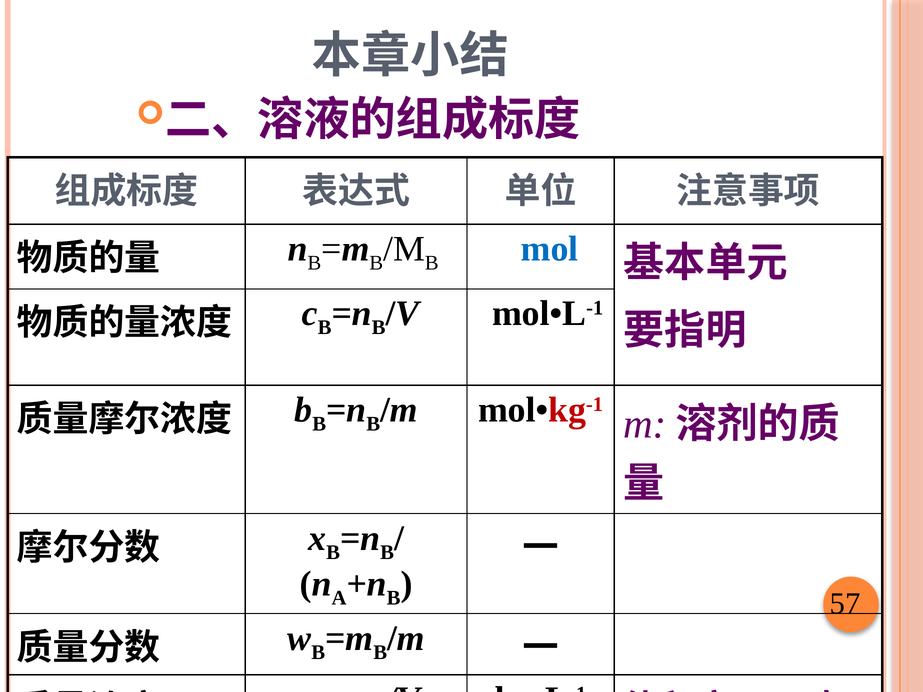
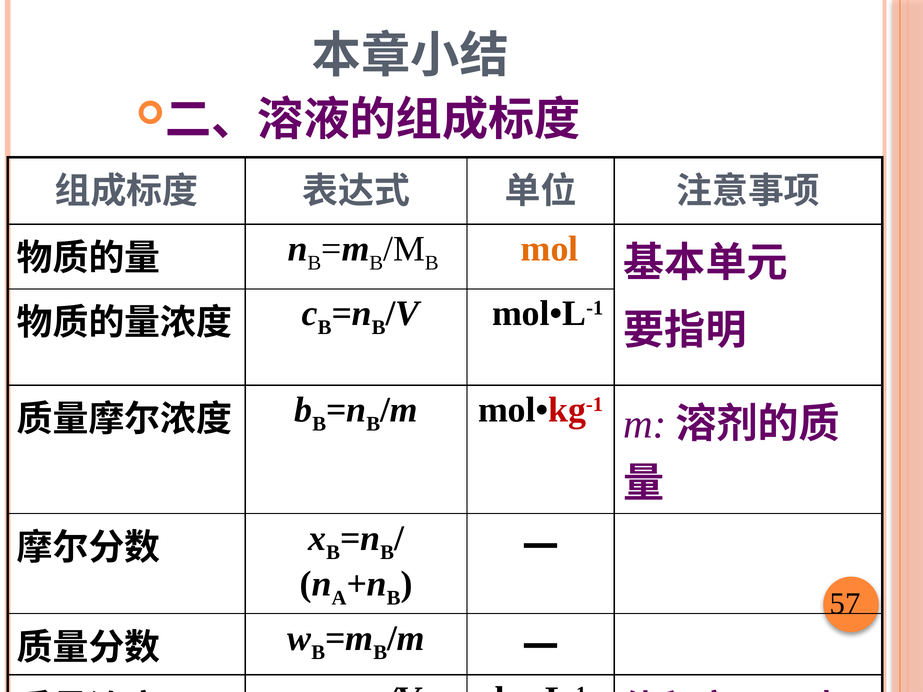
mol colour: blue -> orange
